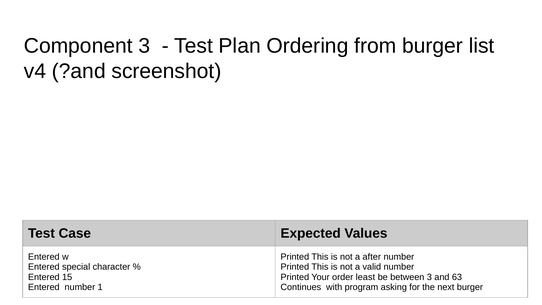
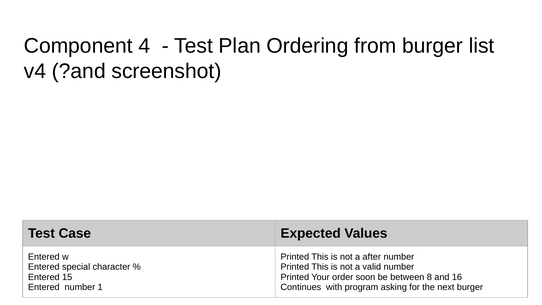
Component 3: 3 -> 4
least: least -> soon
between 3: 3 -> 8
63: 63 -> 16
